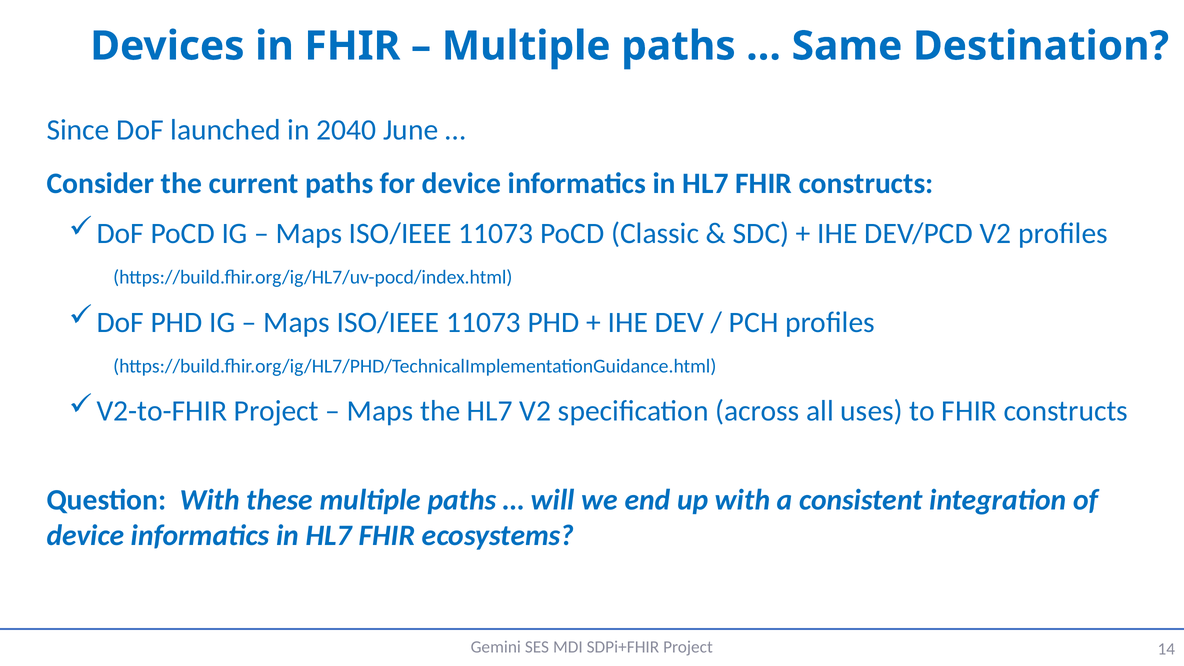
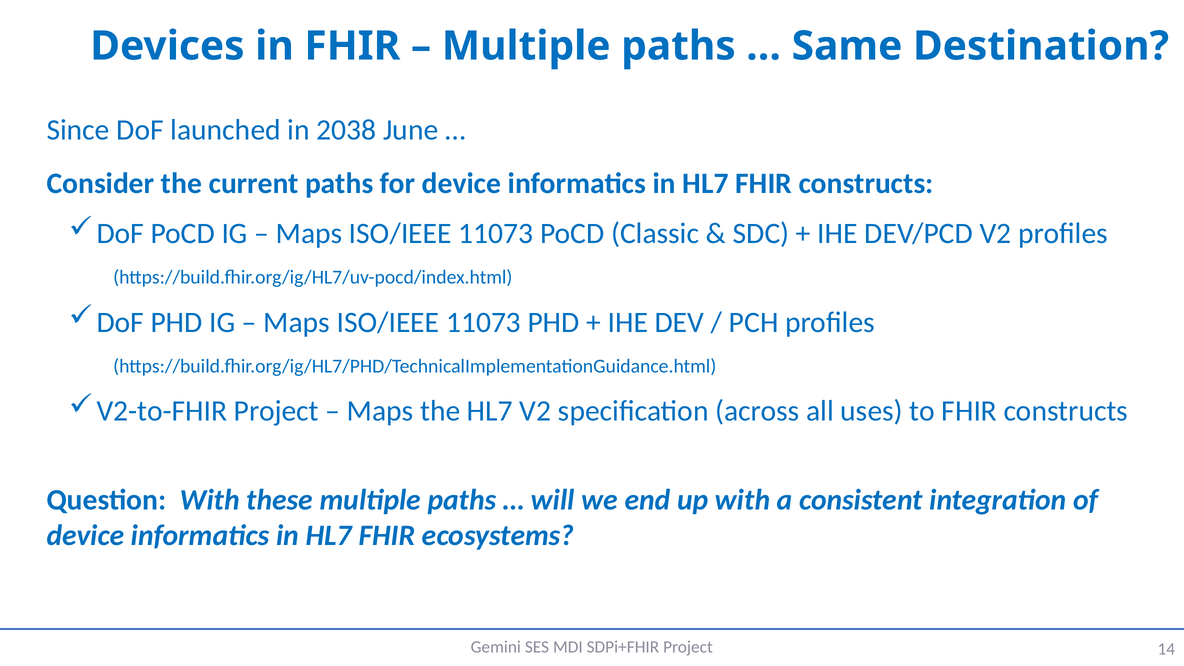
2040: 2040 -> 2038
